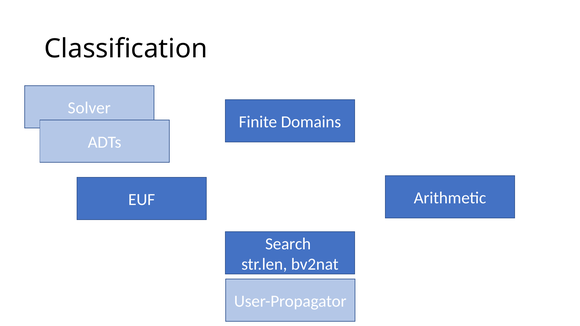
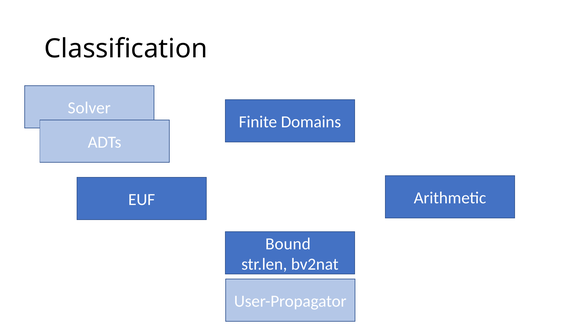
Search: Search -> Bound
